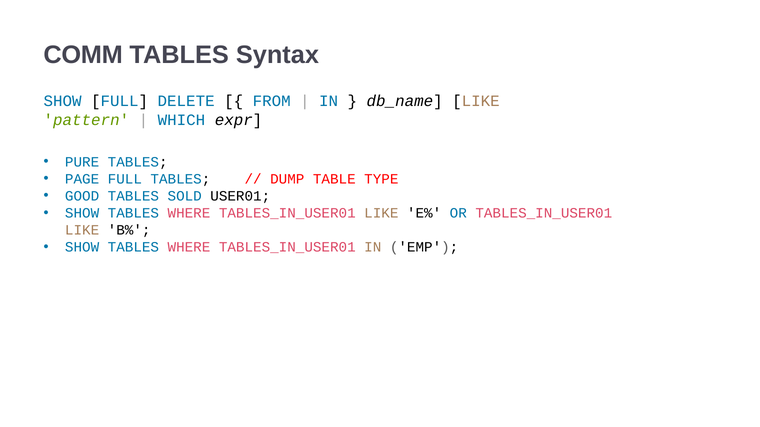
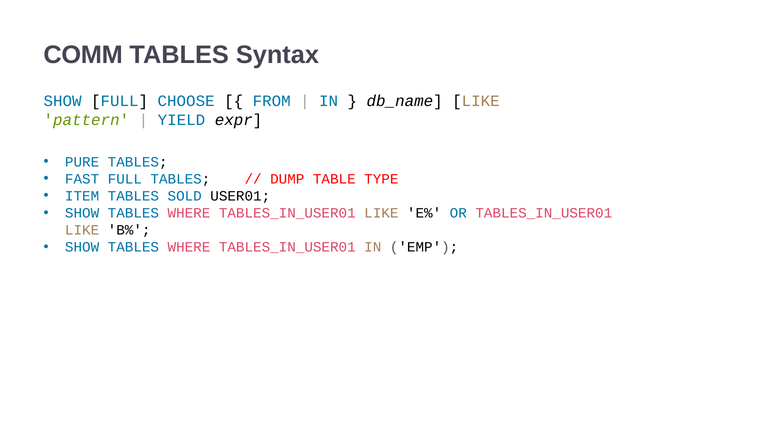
DELETE: DELETE -> CHOOSE
WHICH: WHICH -> YIELD
PAGE: PAGE -> FAST
GOOD: GOOD -> ITEM
